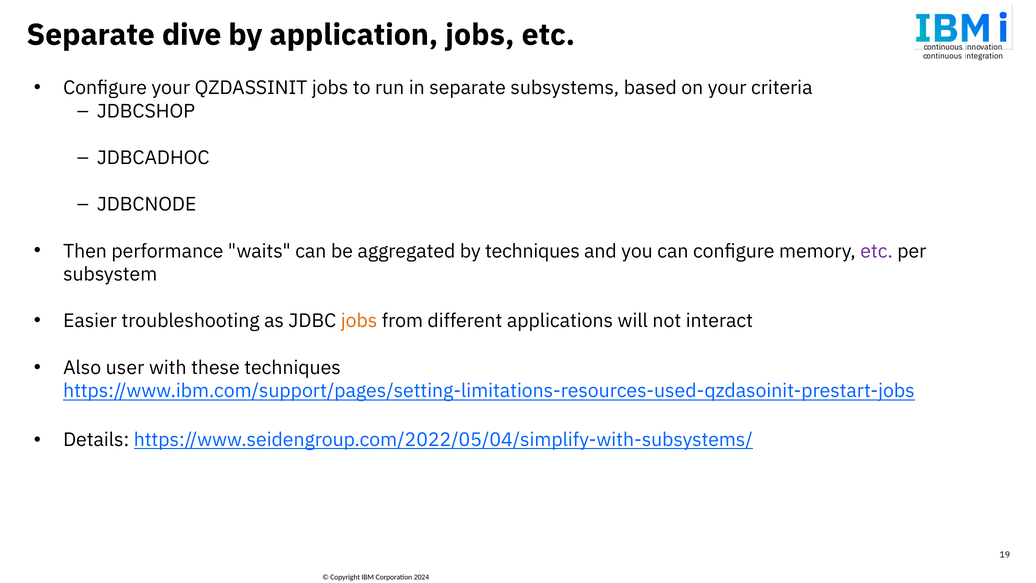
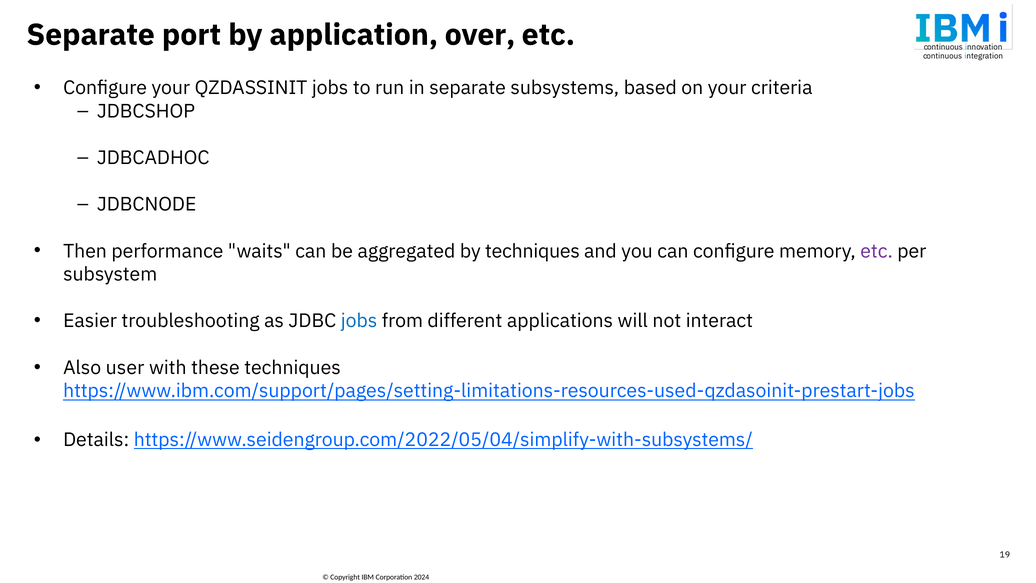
dive: dive -> port
application jobs: jobs -> over
jobs at (359, 321) colour: orange -> blue
